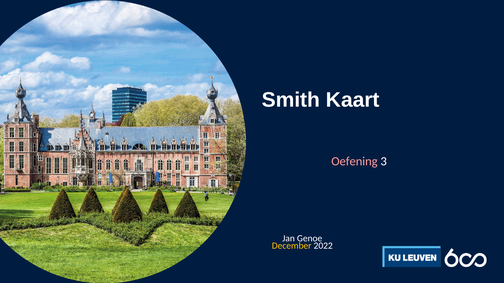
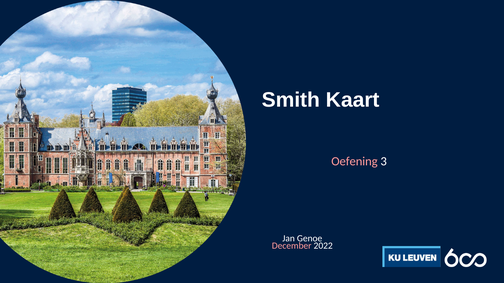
December colour: yellow -> pink
